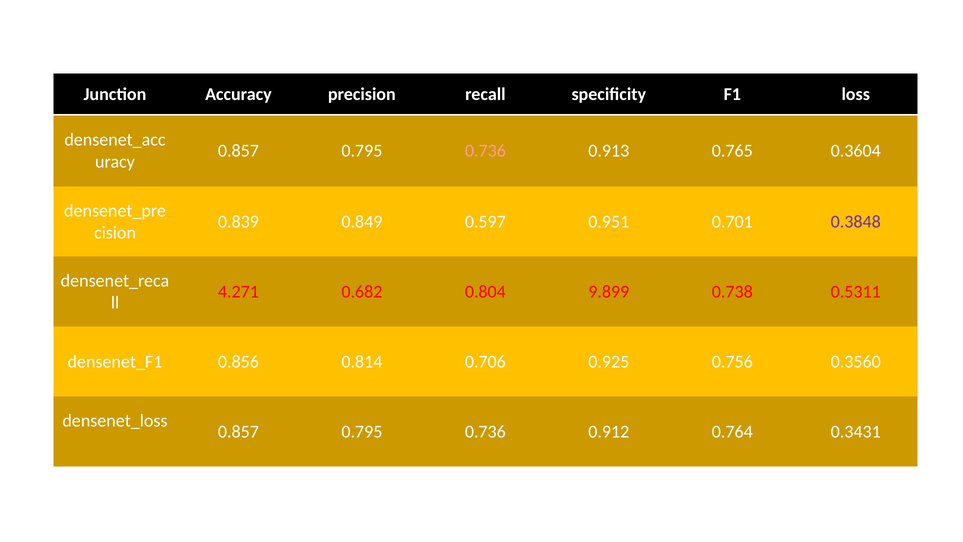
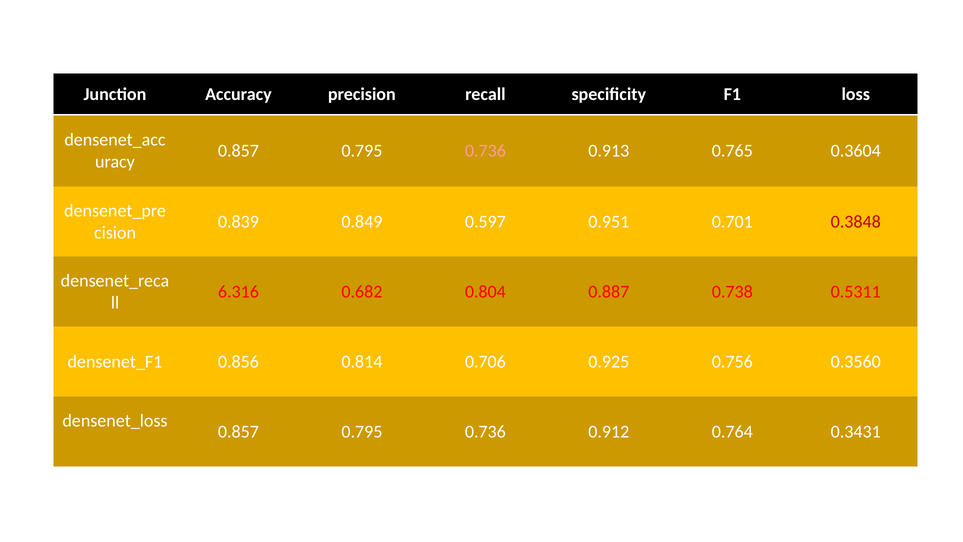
0.3848 colour: purple -> red
4.271: 4.271 -> 6.316
9.899: 9.899 -> 0.887
